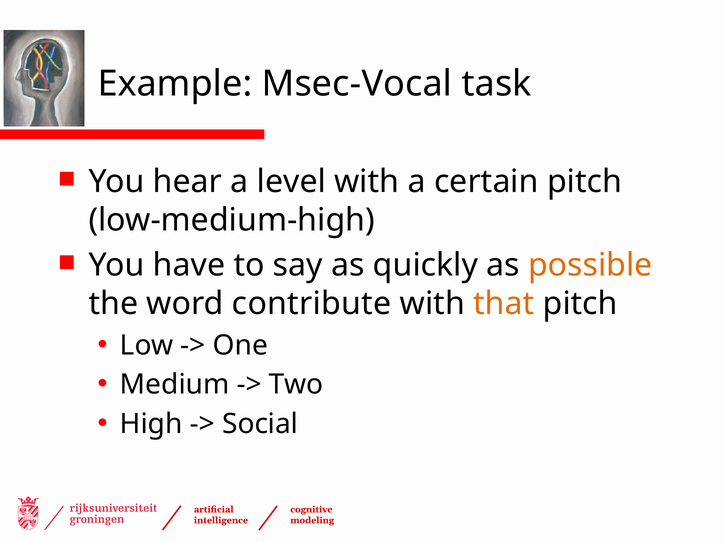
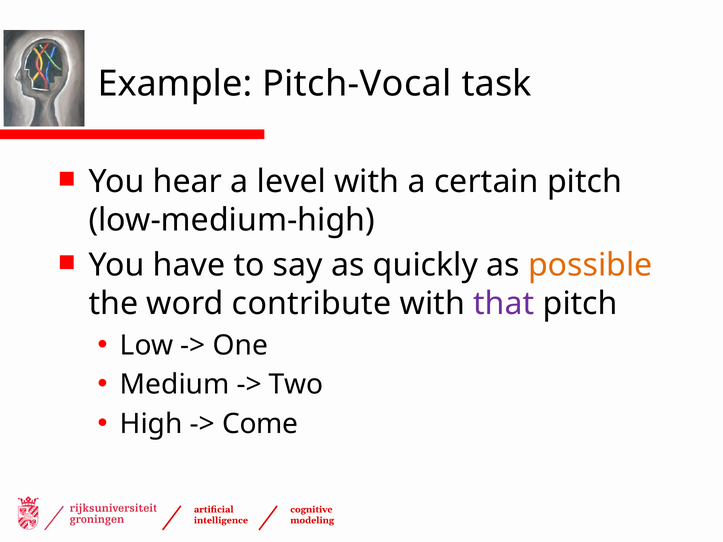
Msec-Vocal: Msec-Vocal -> Pitch-Vocal
that colour: orange -> purple
Social: Social -> Come
